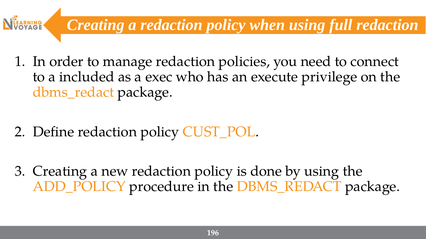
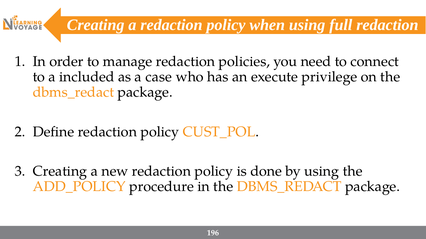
exec: exec -> case
